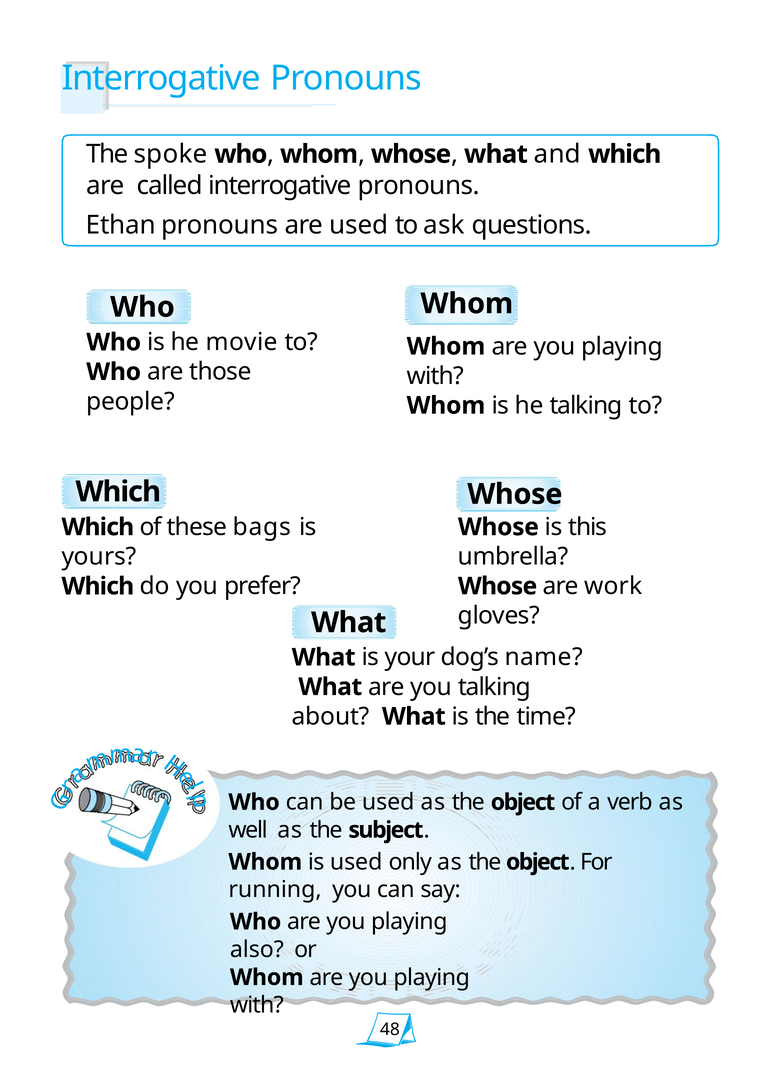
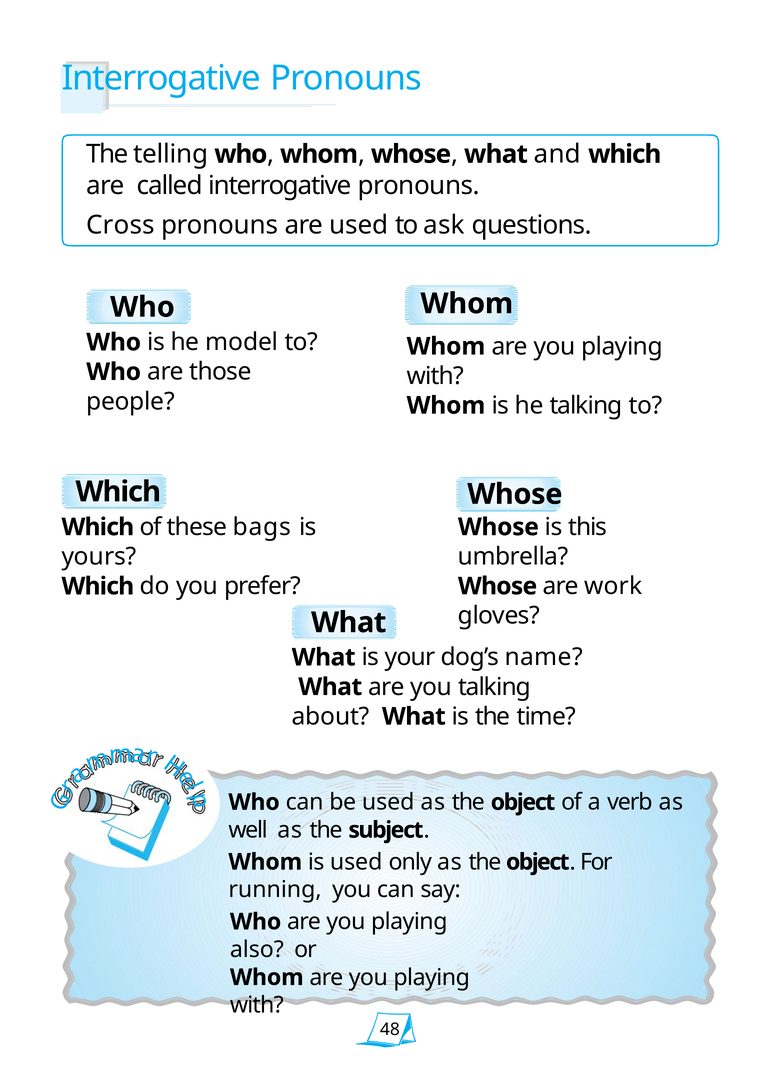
spoke: spoke -> telling
Ethan: Ethan -> Cross
movie: movie -> model
